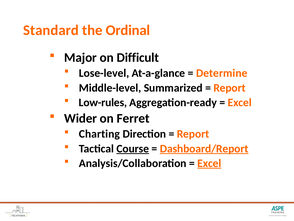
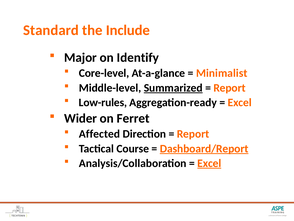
Ordinal: Ordinal -> Include
Difficult: Difficult -> Identify
Lose-level: Lose-level -> Core-level
Determine: Determine -> Minimalist
Summarized underline: none -> present
Charting: Charting -> Affected
Course underline: present -> none
